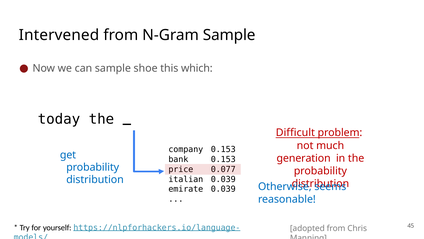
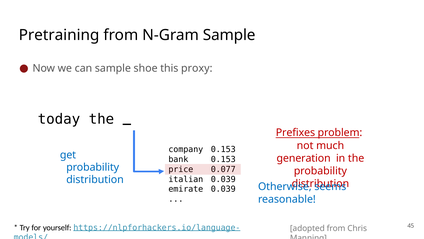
Intervened: Intervened -> Pretraining
which: which -> proxy
Difficult: Difficult -> Prefixes
